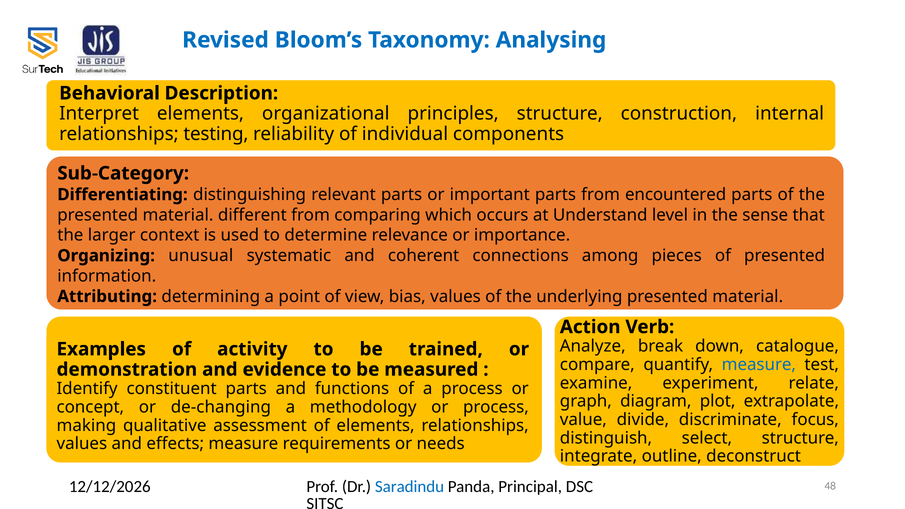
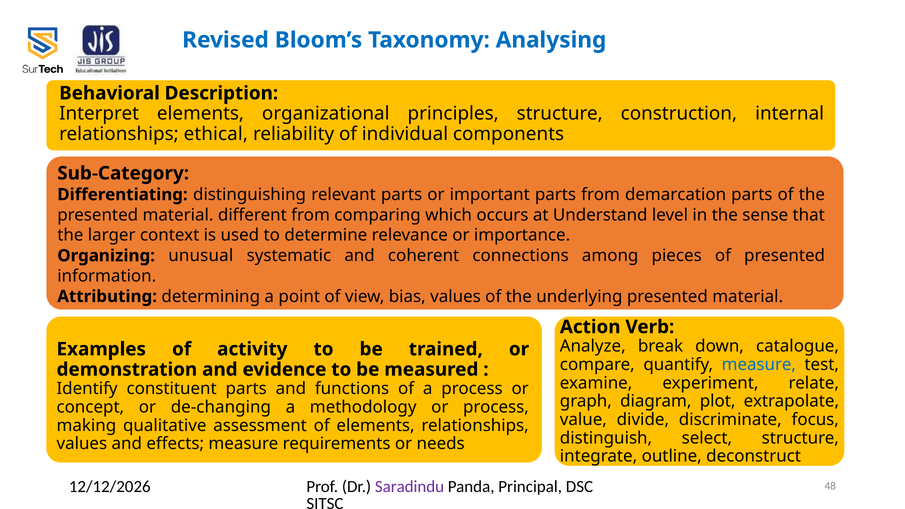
testing: testing -> ethical
encountered: encountered -> demarcation
Saradindu colour: blue -> purple
